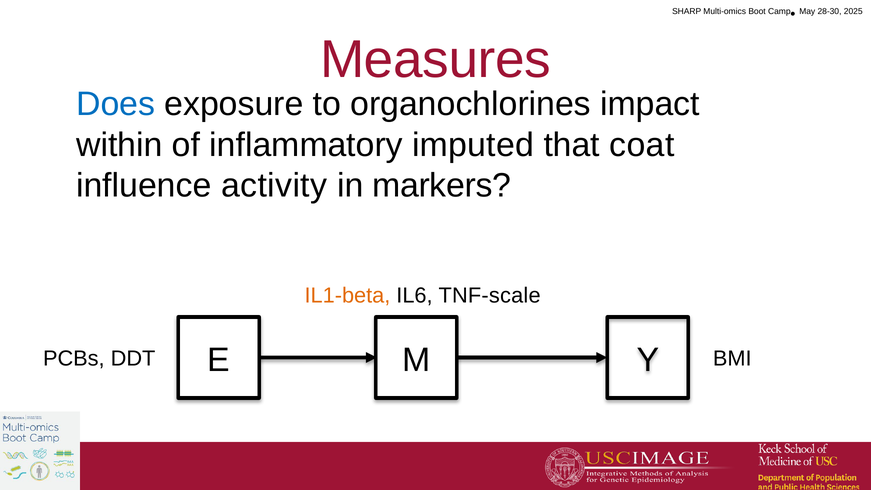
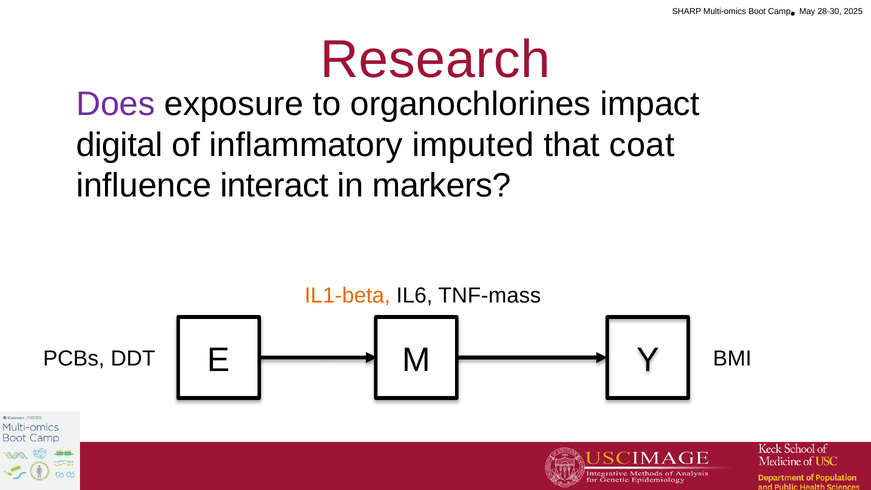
Measures: Measures -> Research
Does colour: blue -> purple
within: within -> digital
activity: activity -> interact
TNF-scale: TNF-scale -> TNF-mass
